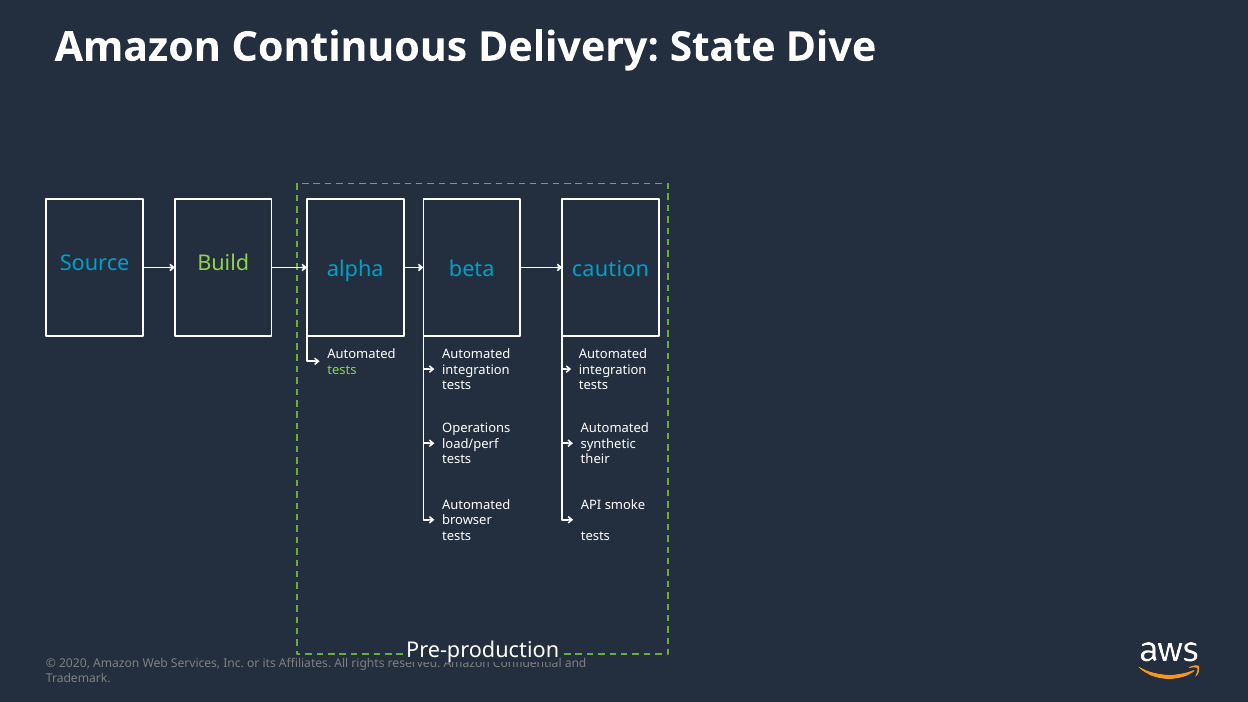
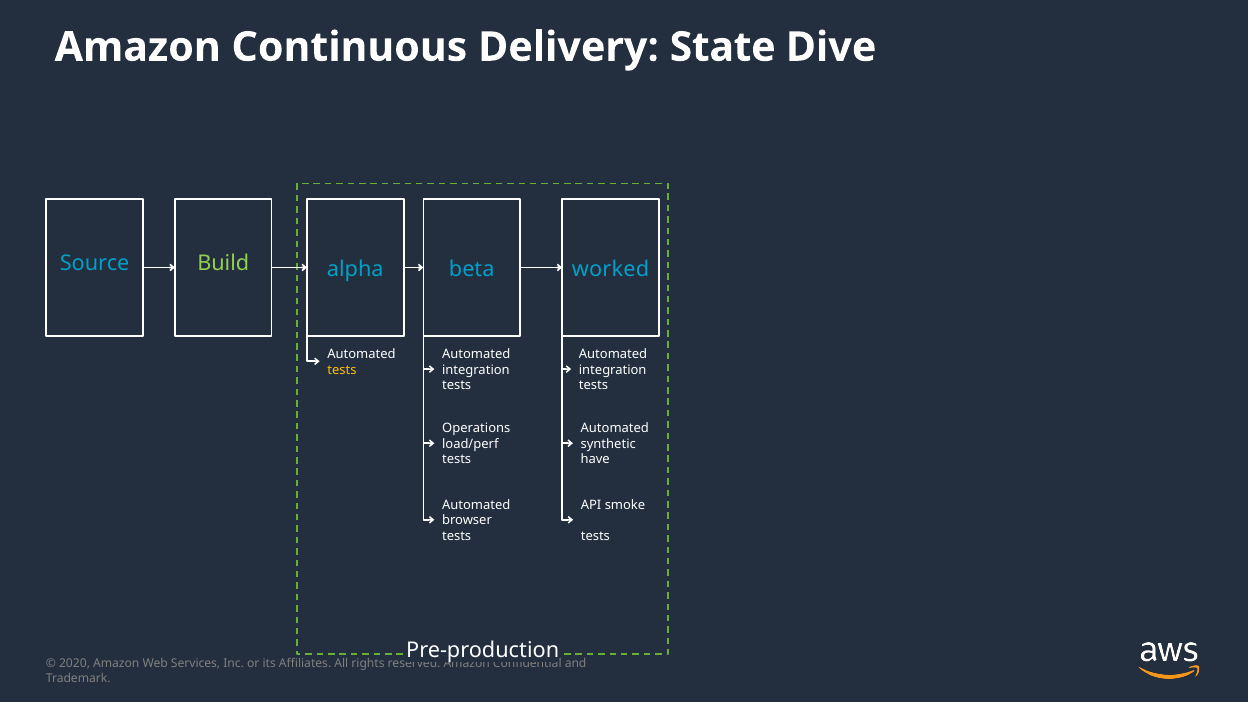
caution: caution -> worked
tests at (342, 370) colour: light green -> yellow
their: their -> have
